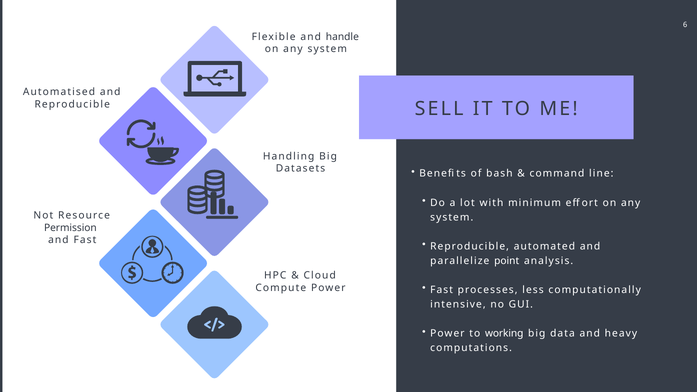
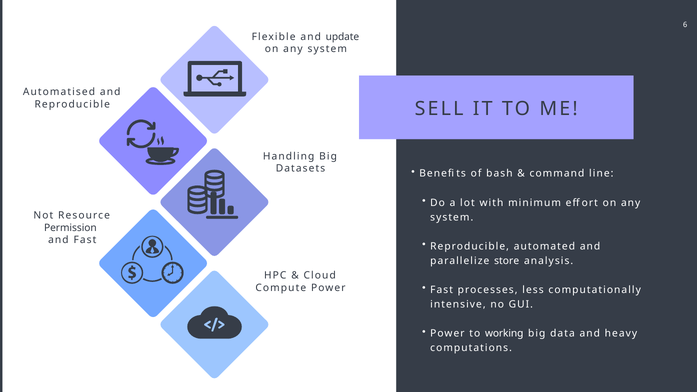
handle: handle -> update
point: point -> store
